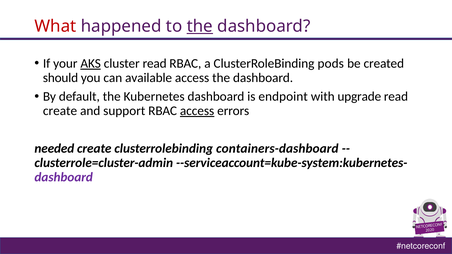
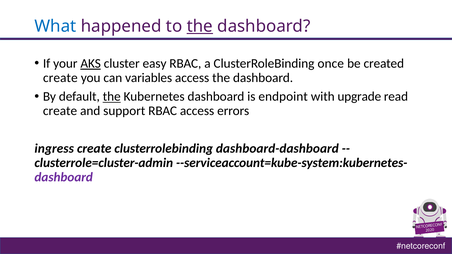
What colour: red -> blue
cluster read: read -> easy
pods: pods -> once
should at (60, 78): should -> create
available: available -> variables
the at (112, 97) underline: none -> present
access at (197, 111) underline: present -> none
needed: needed -> ingress
containers-dashboard: containers-dashboard -> dashboard-dashboard
